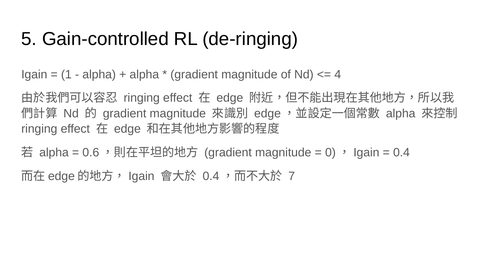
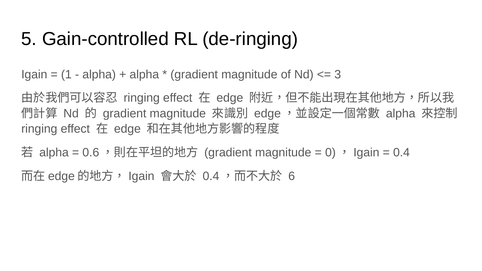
4: 4 -> 3
7: 7 -> 6
